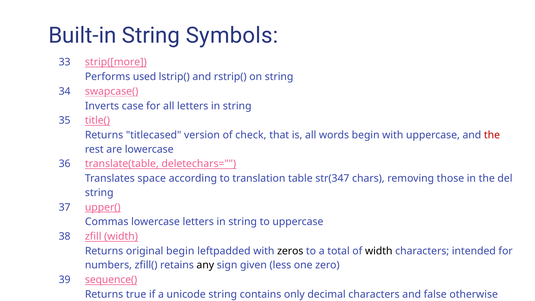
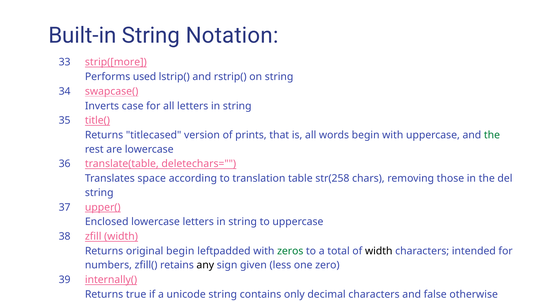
Symbols: Symbols -> Notation
check: check -> prints
the at (492, 135) colour: red -> green
str(347: str(347 -> str(258
Commas: Commas -> Enclosed
zeros colour: black -> green
sequence(: sequence( -> internally(
